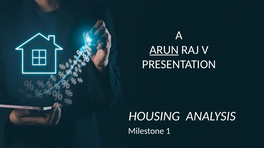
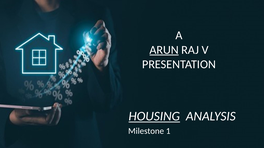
HOUSING underline: none -> present
